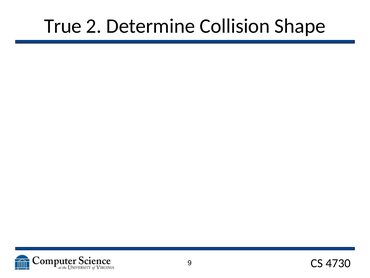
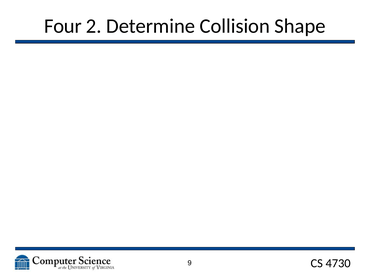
True: True -> Four
